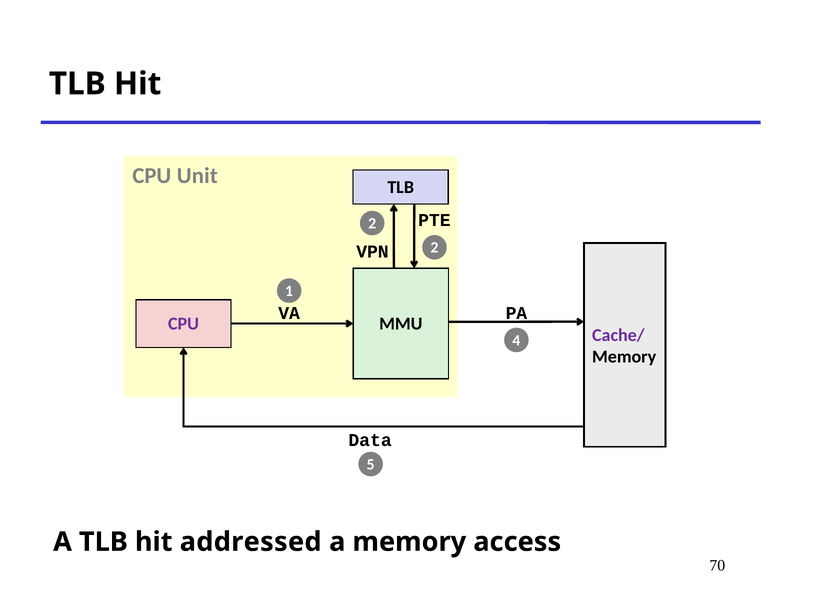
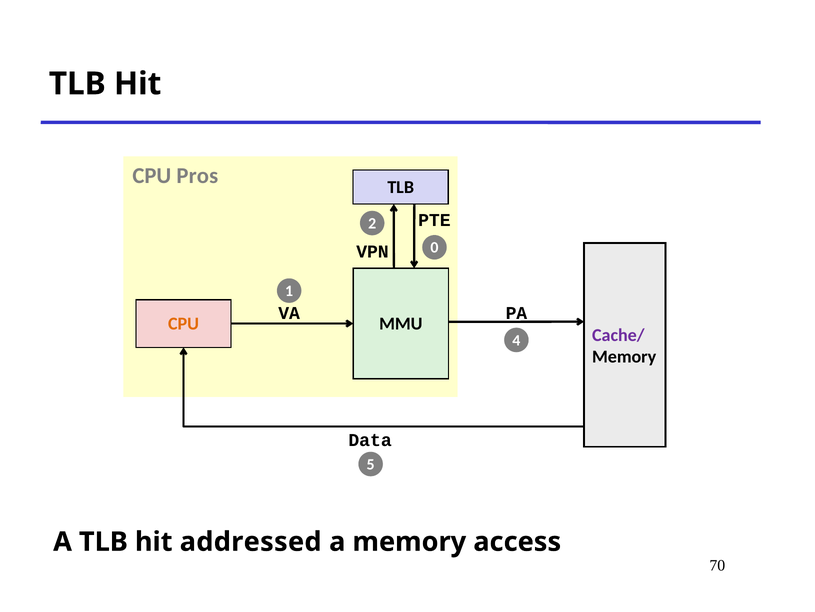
Unit: Unit -> Pros
VPN 2: 2 -> 0
CPU at (183, 324) colour: purple -> orange
